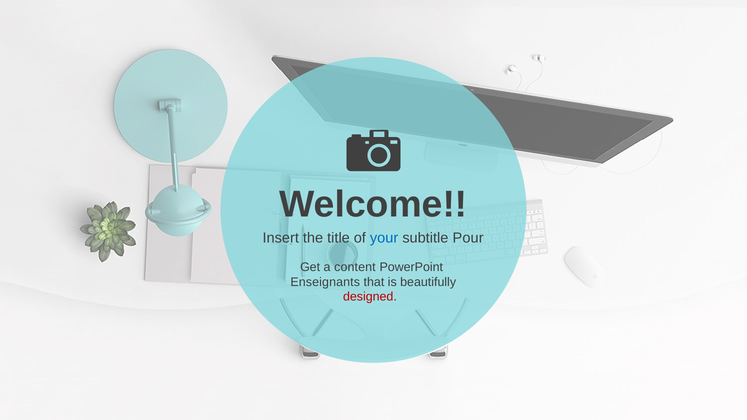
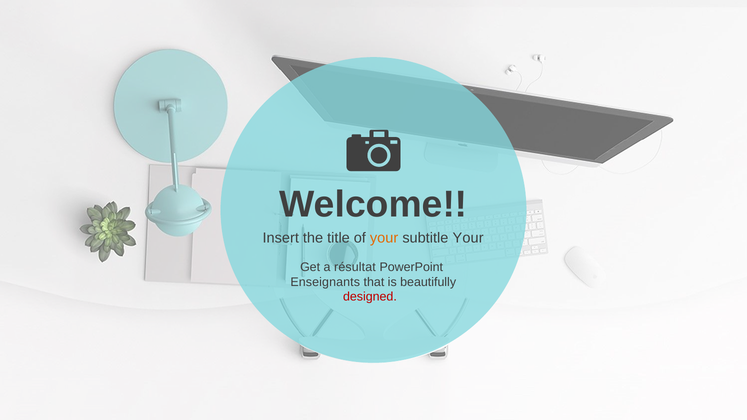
your at (384, 238) colour: blue -> orange
subtitle Pour: Pour -> Your
content: content -> résultat
